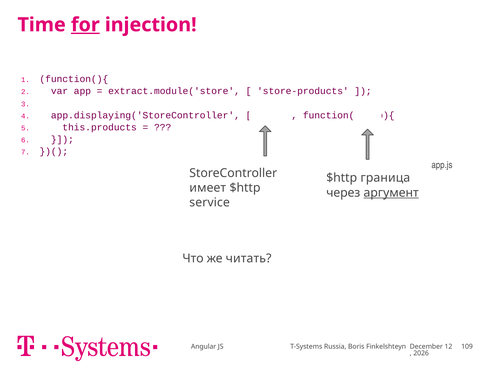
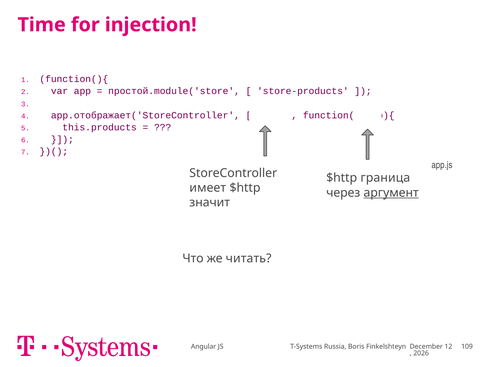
for underline: present -> none
extract.module('store: extract.module('store -> простой.module('store
app.displaying('StoreController: app.displaying('StoreController -> app.отображает('StoreController
service: service -> значит
